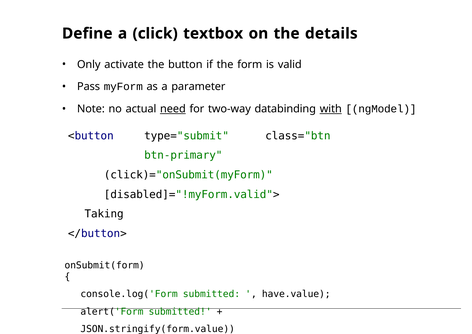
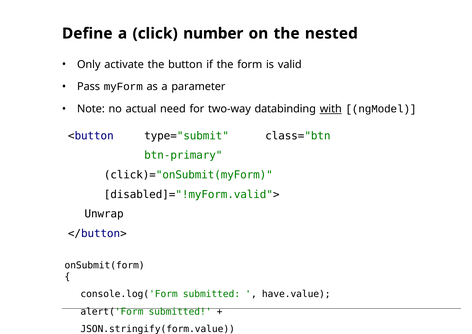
textbox: textbox -> number
details: details -> nested
need underline: present -> none
Taking: Taking -> Unwrap
